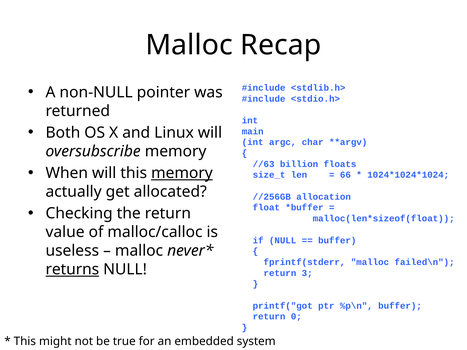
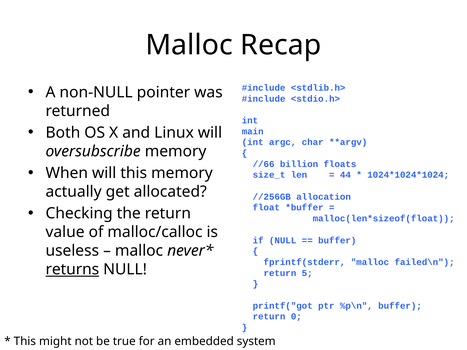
//63: //63 -> //66
memory at (182, 173) underline: present -> none
66: 66 -> 44
3: 3 -> 5
